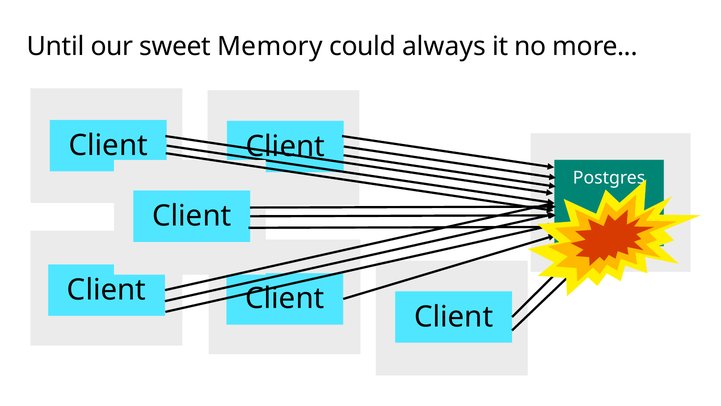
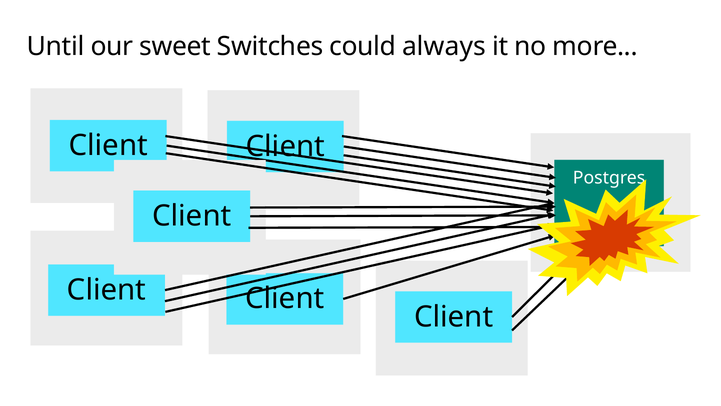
Memory: Memory -> Switches
